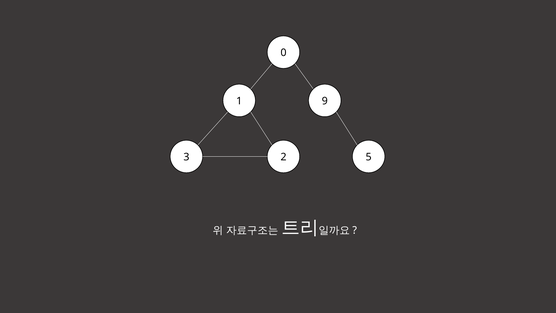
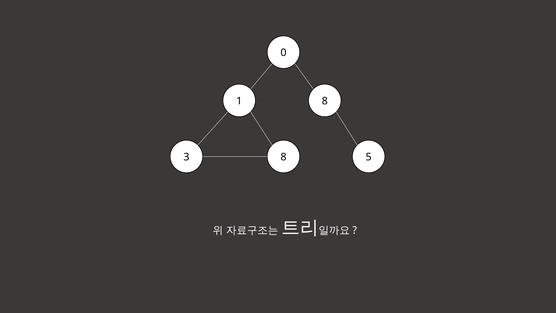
1 9: 9 -> 8
3 2: 2 -> 8
